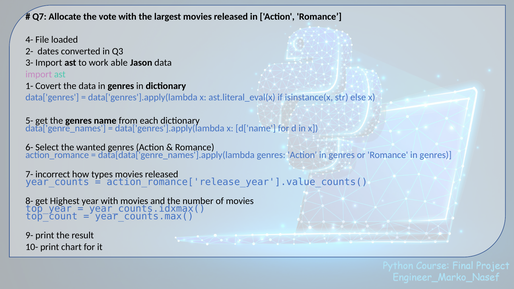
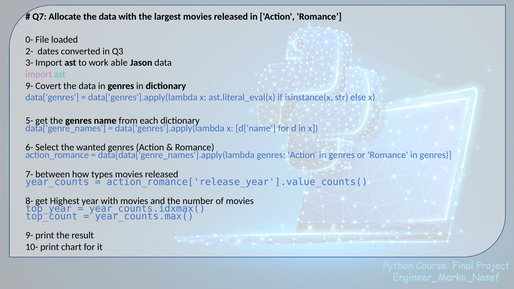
Allocate the vote: vote -> data
4-: 4- -> 0-
1- at (29, 86): 1- -> 9-
incorrect: incorrect -> between
